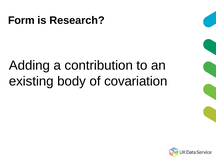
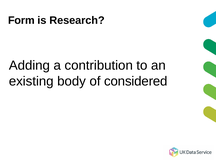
covariation: covariation -> considered
